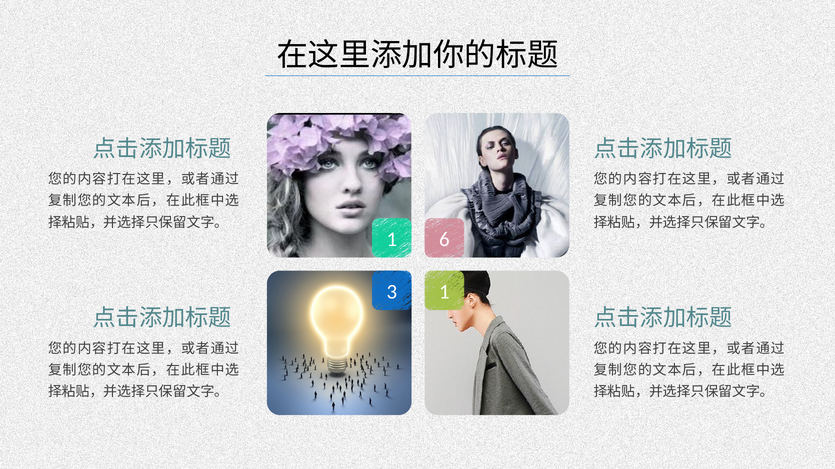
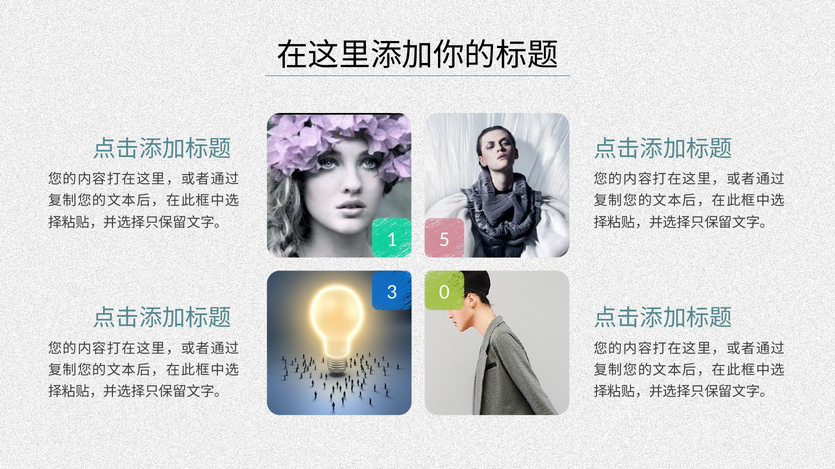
6: 6 -> 5
3 1: 1 -> 0
